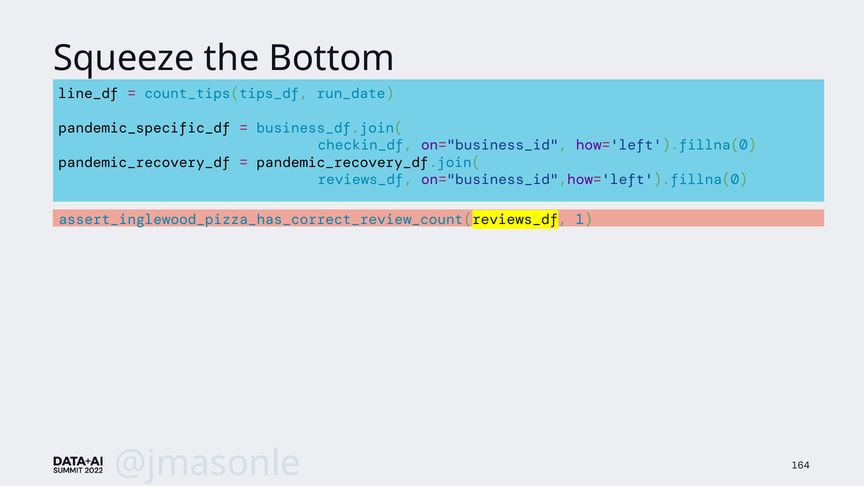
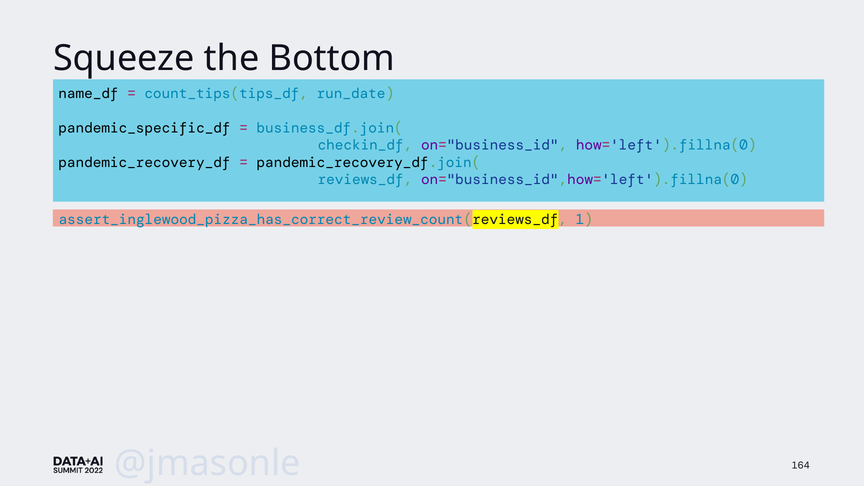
line_df: line_df -> name_df
